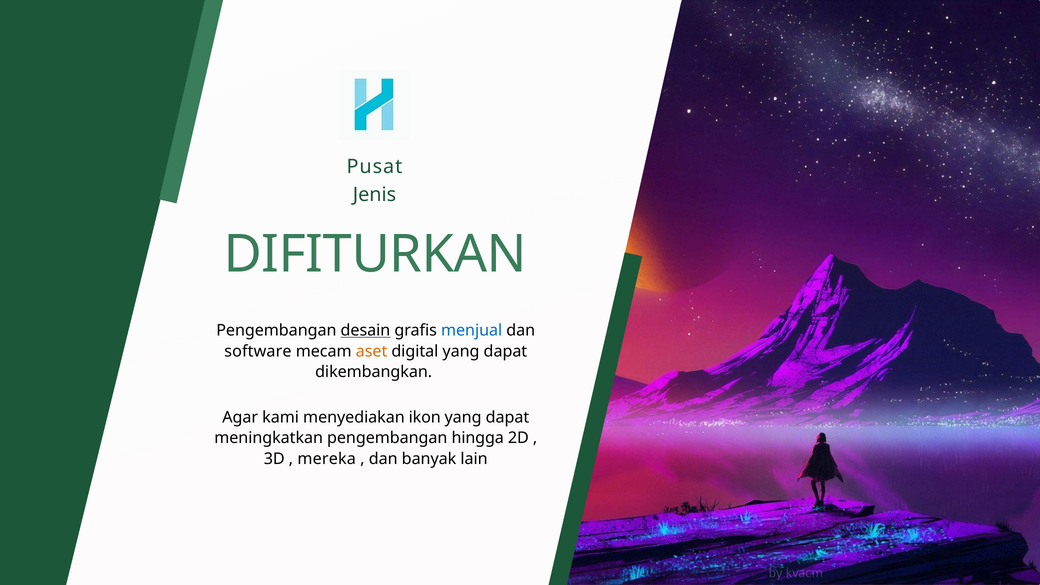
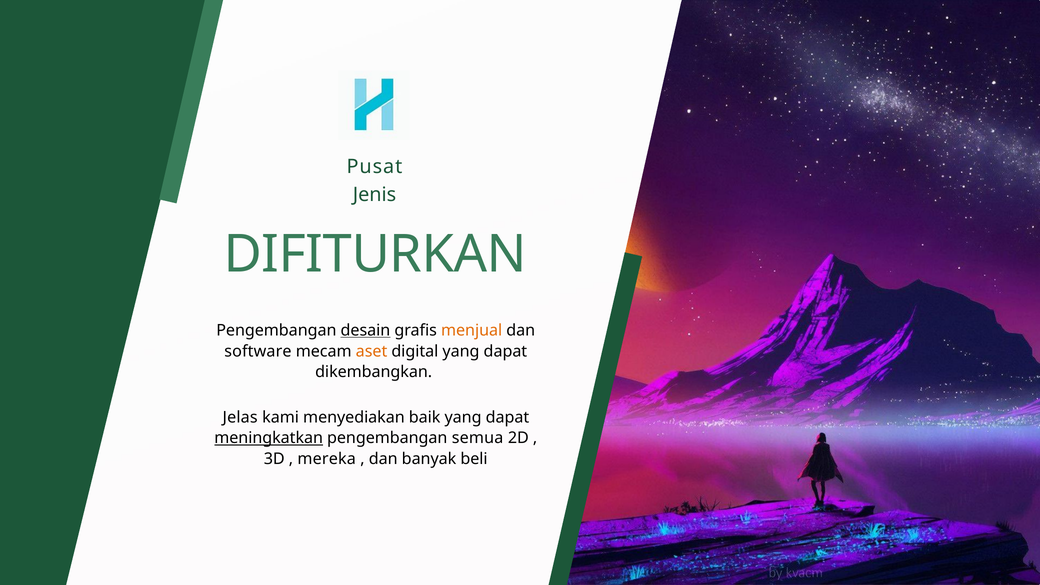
menjual colour: blue -> orange
Agar: Agar -> Jelas
ikon: ikon -> baik
meningkatkan underline: none -> present
hingga: hingga -> semua
lain: lain -> beli
